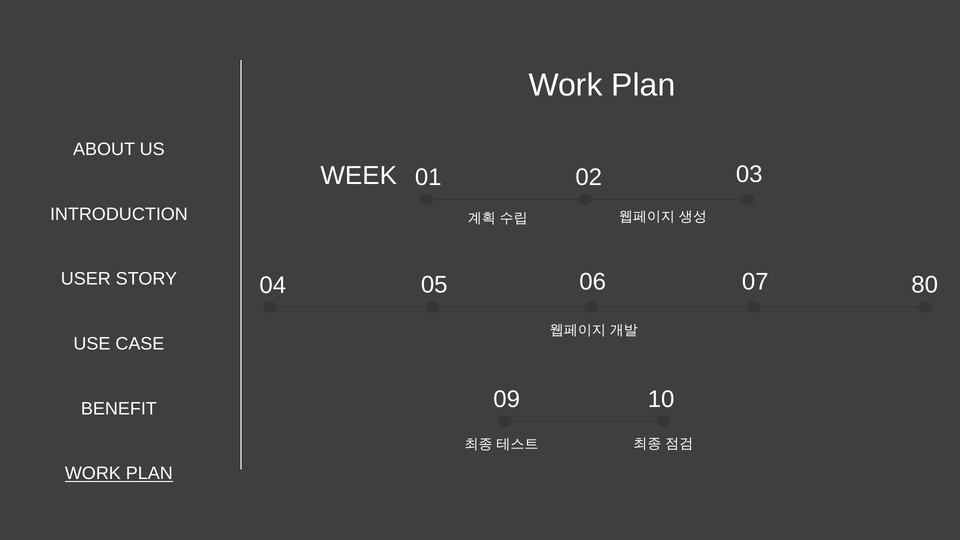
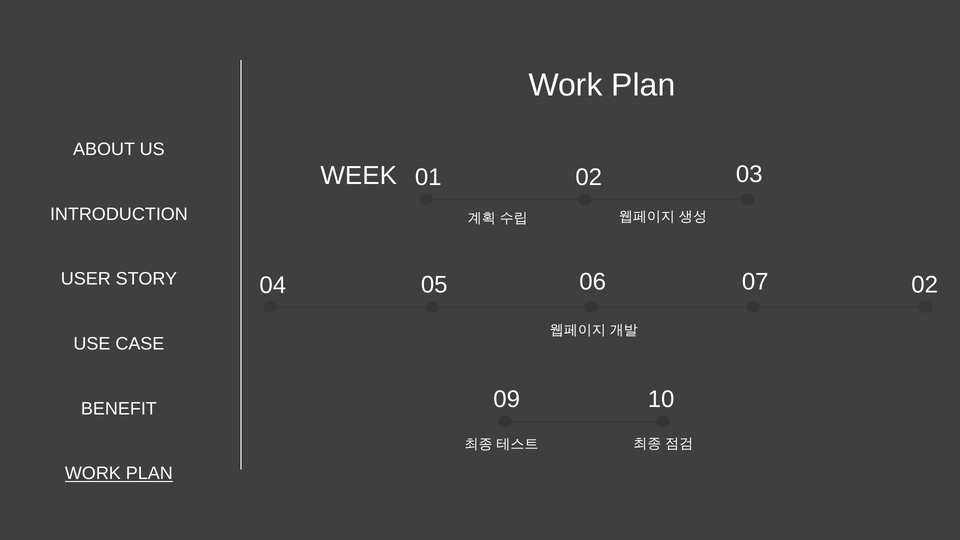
07 80: 80 -> 02
